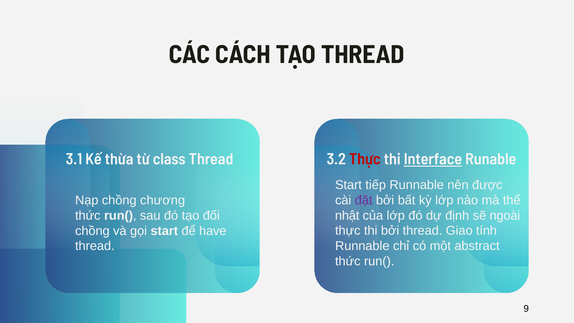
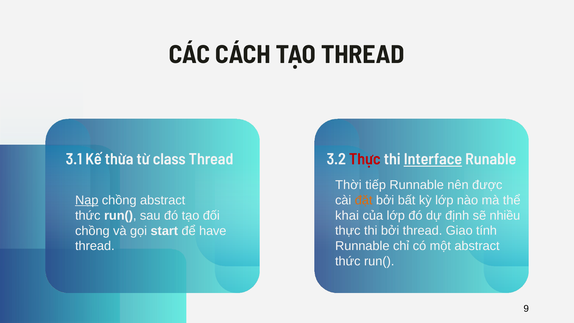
Start at (349, 185): Start -> Thời
Nạp underline: none -> present
chồng chương: chương -> abstract
đặt colour: purple -> orange
nhật: nhật -> khai
ngoài: ngoài -> nhiều
